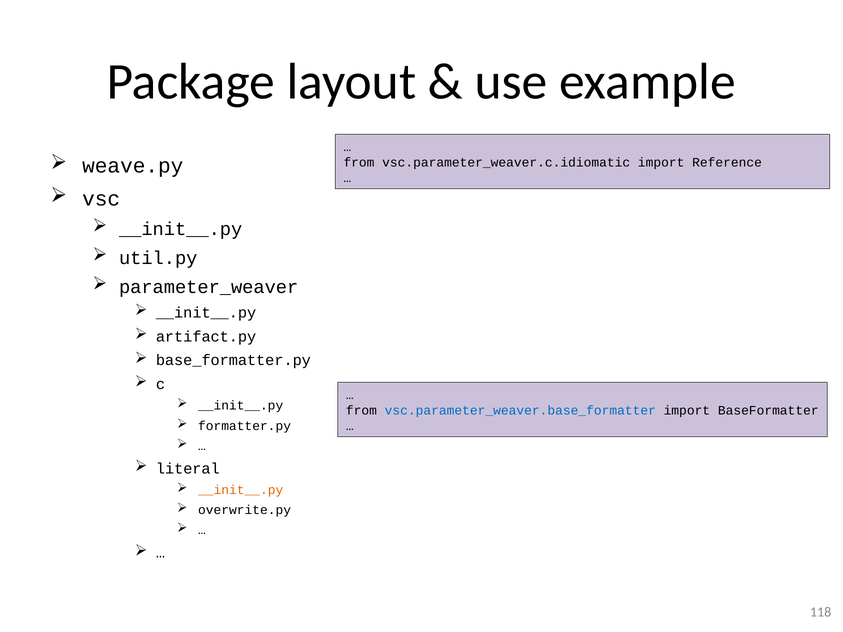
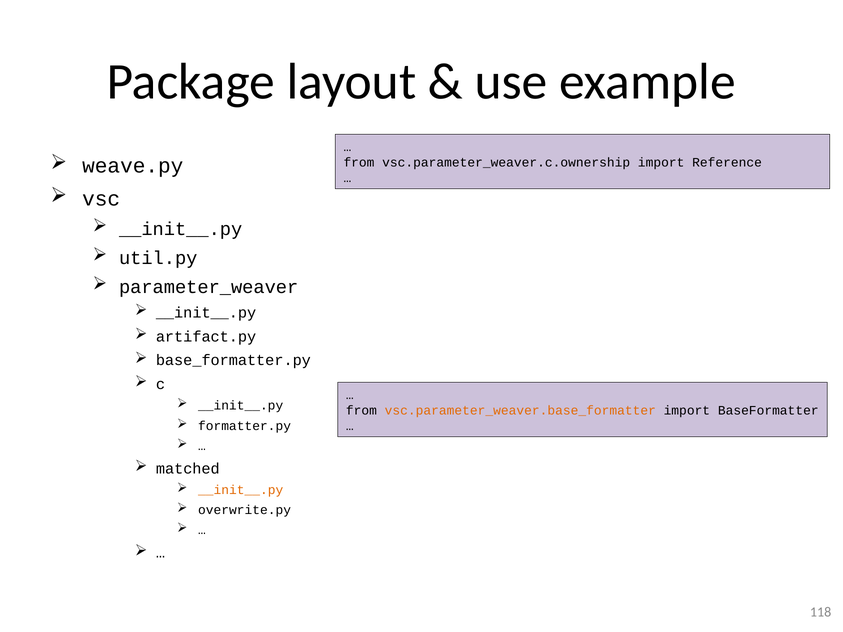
vsc.parameter_weaver.c.idiomatic: vsc.parameter_weaver.c.idiomatic -> vsc.parameter_weaver.c.ownership
vsc.parameter_weaver.base_formatter colour: blue -> orange
literal: literal -> matched
